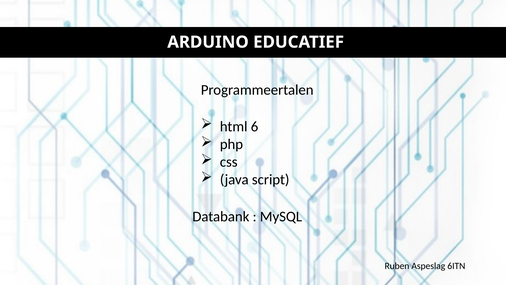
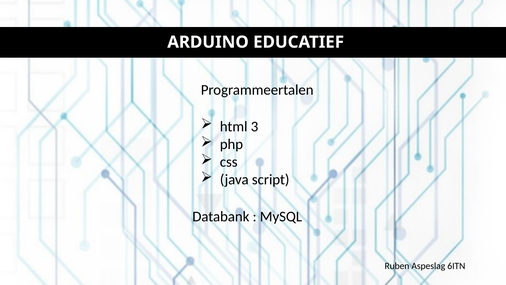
6: 6 -> 3
